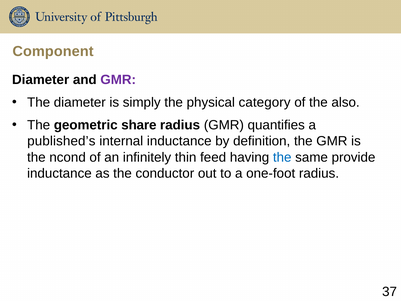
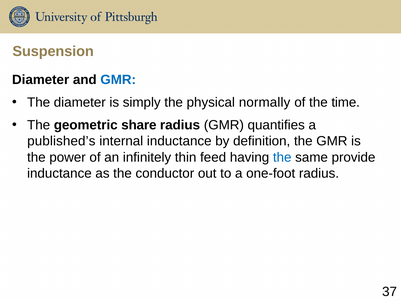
Component: Component -> Suspension
GMR at (118, 80) colour: purple -> blue
category: category -> normally
also: also -> time
ncond: ncond -> power
